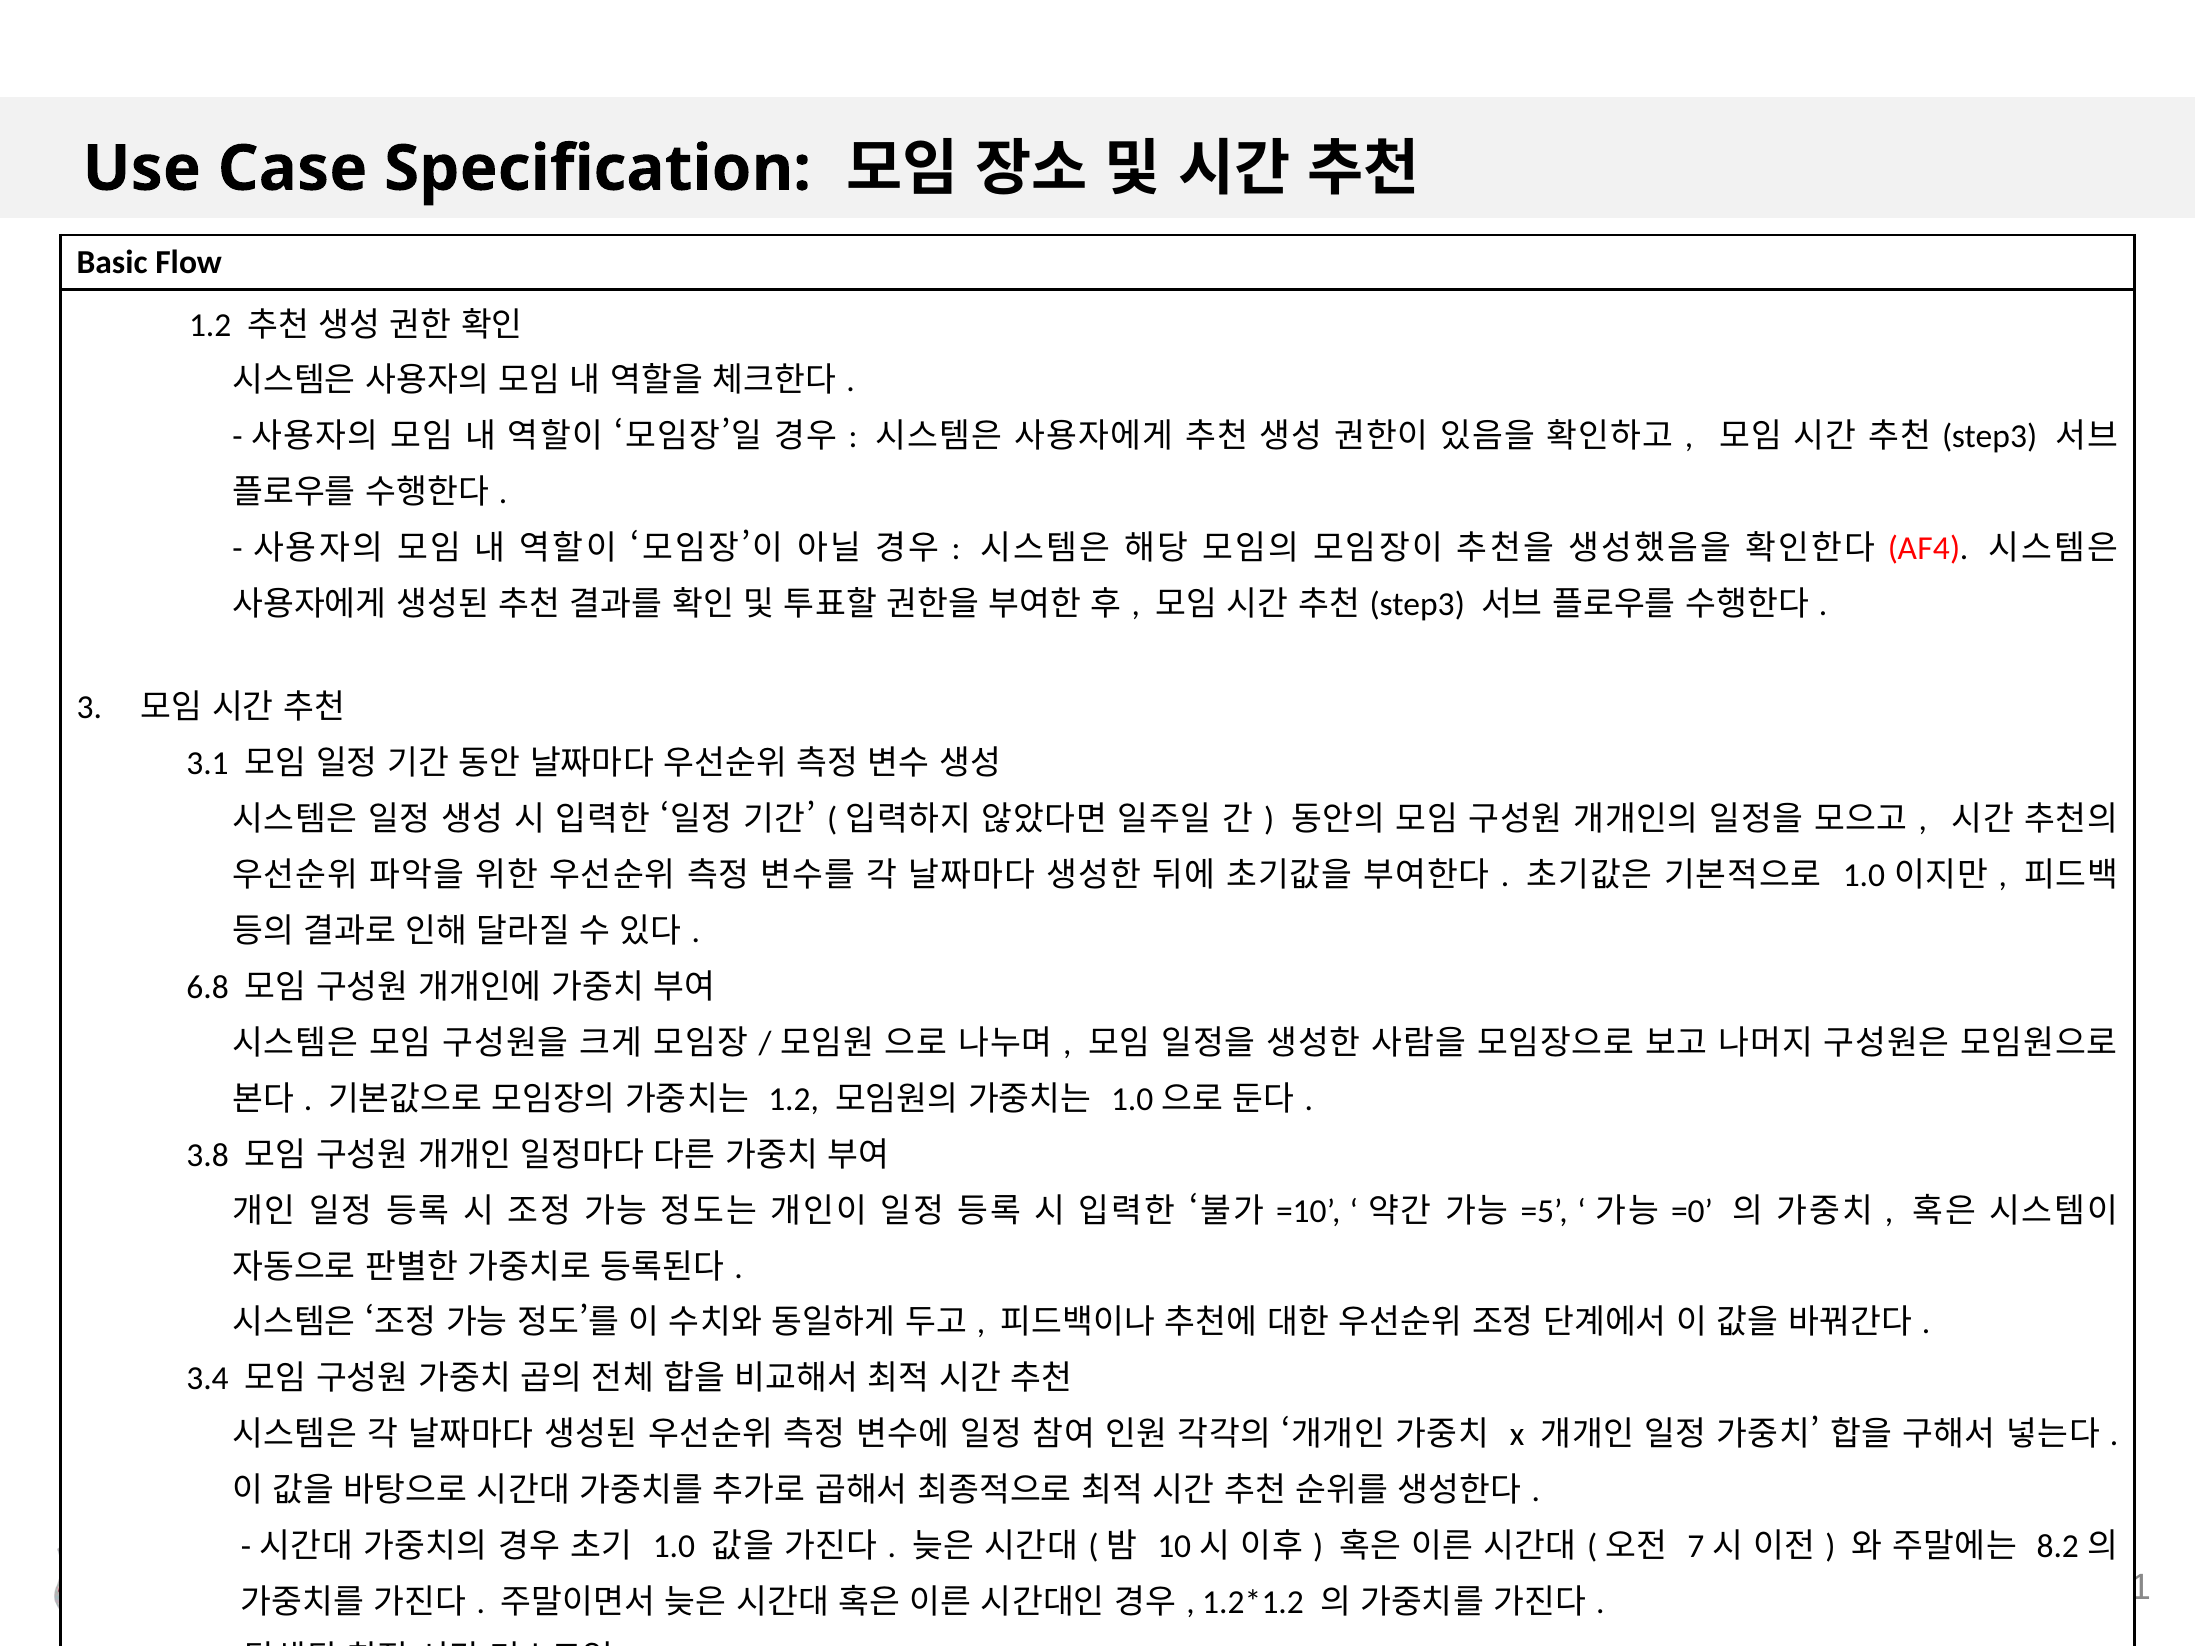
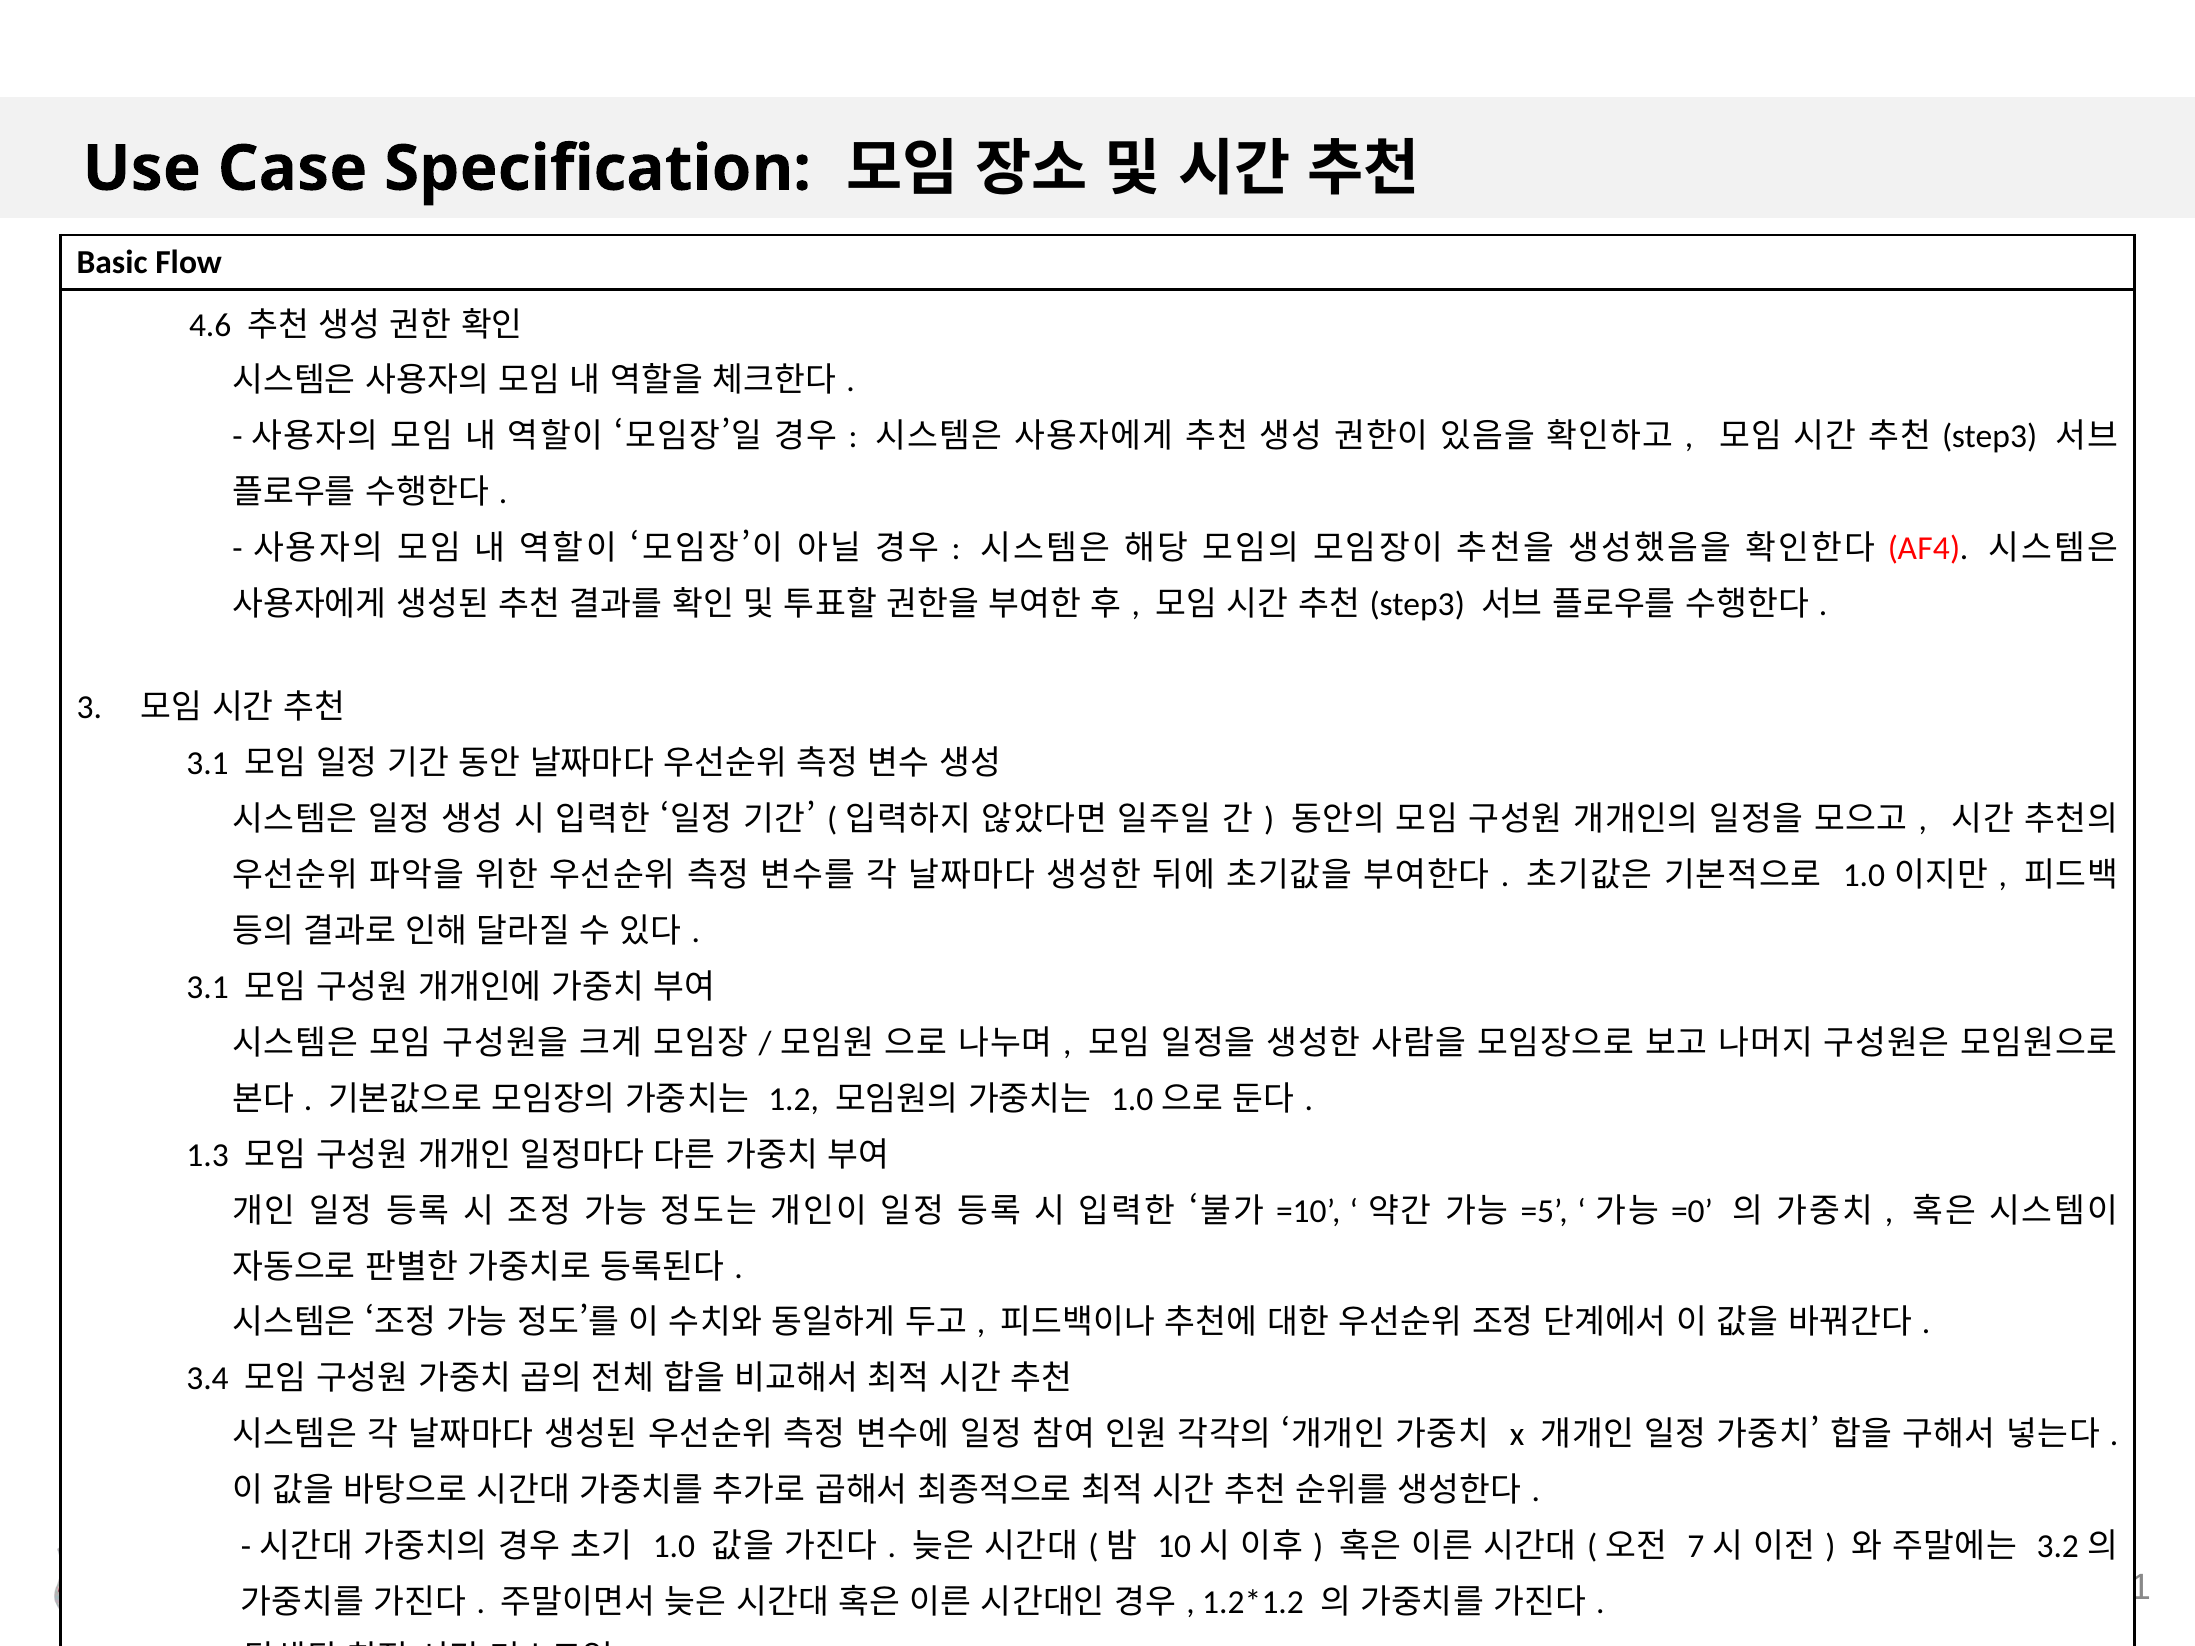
1.2 at (210, 325): 1.2 -> 4.6
6.8 at (208, 988): 6.8 -> 3.1
3.8: 3.8 -> 1.3
8.2: 8.2 -> 3.2
